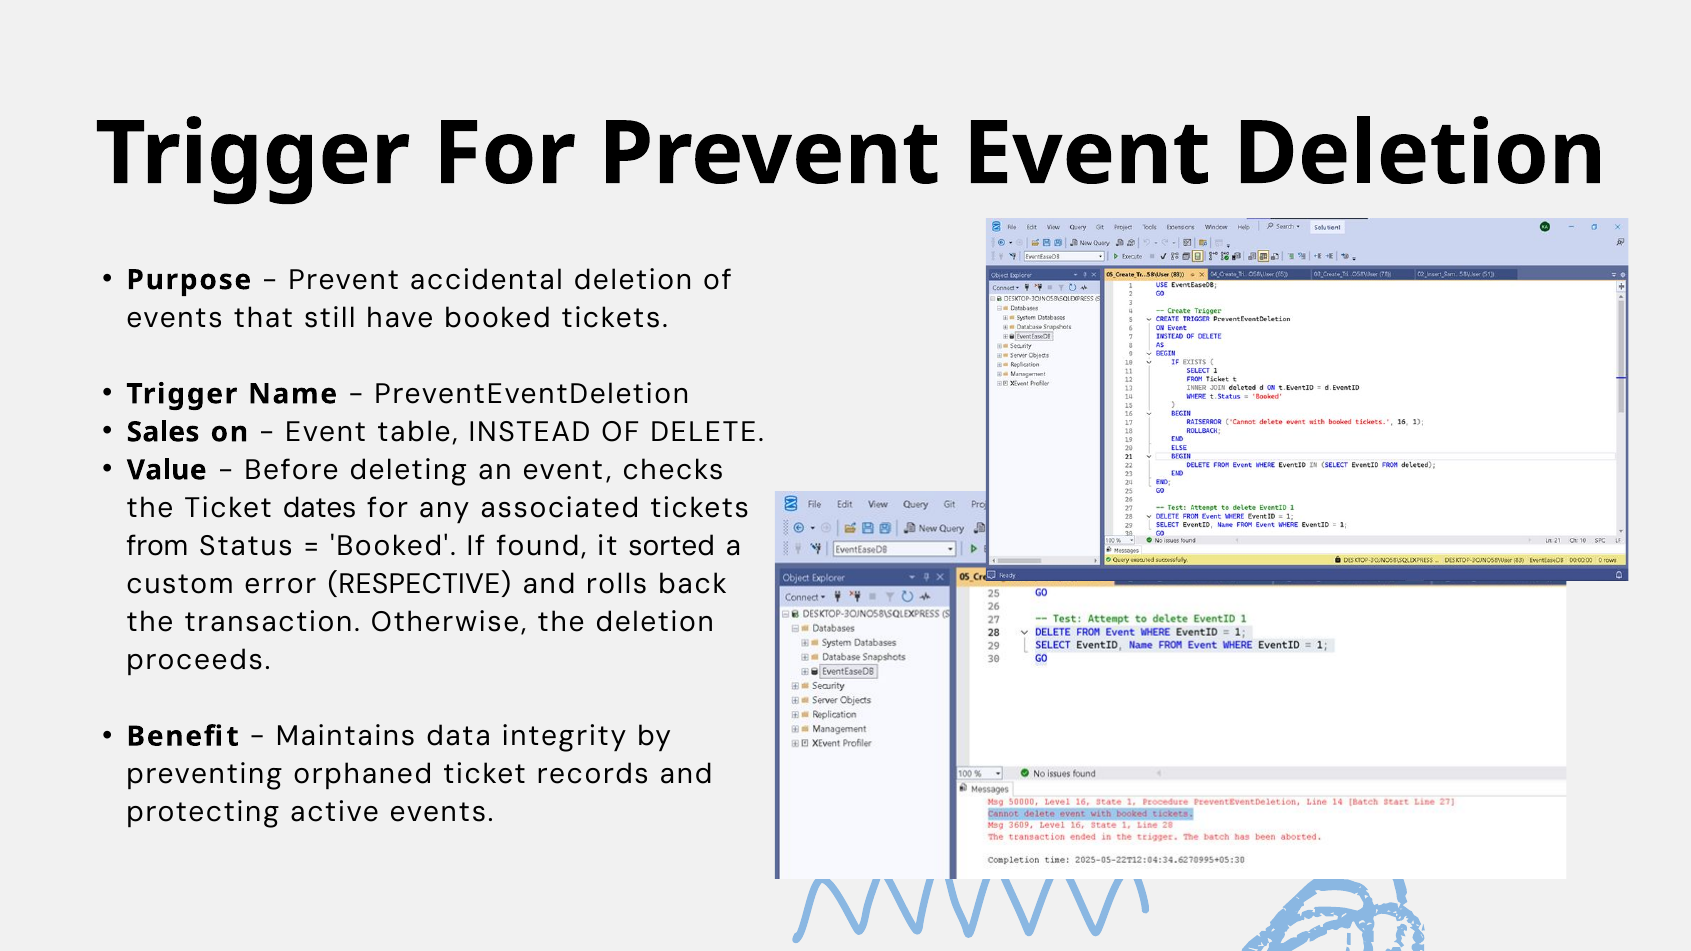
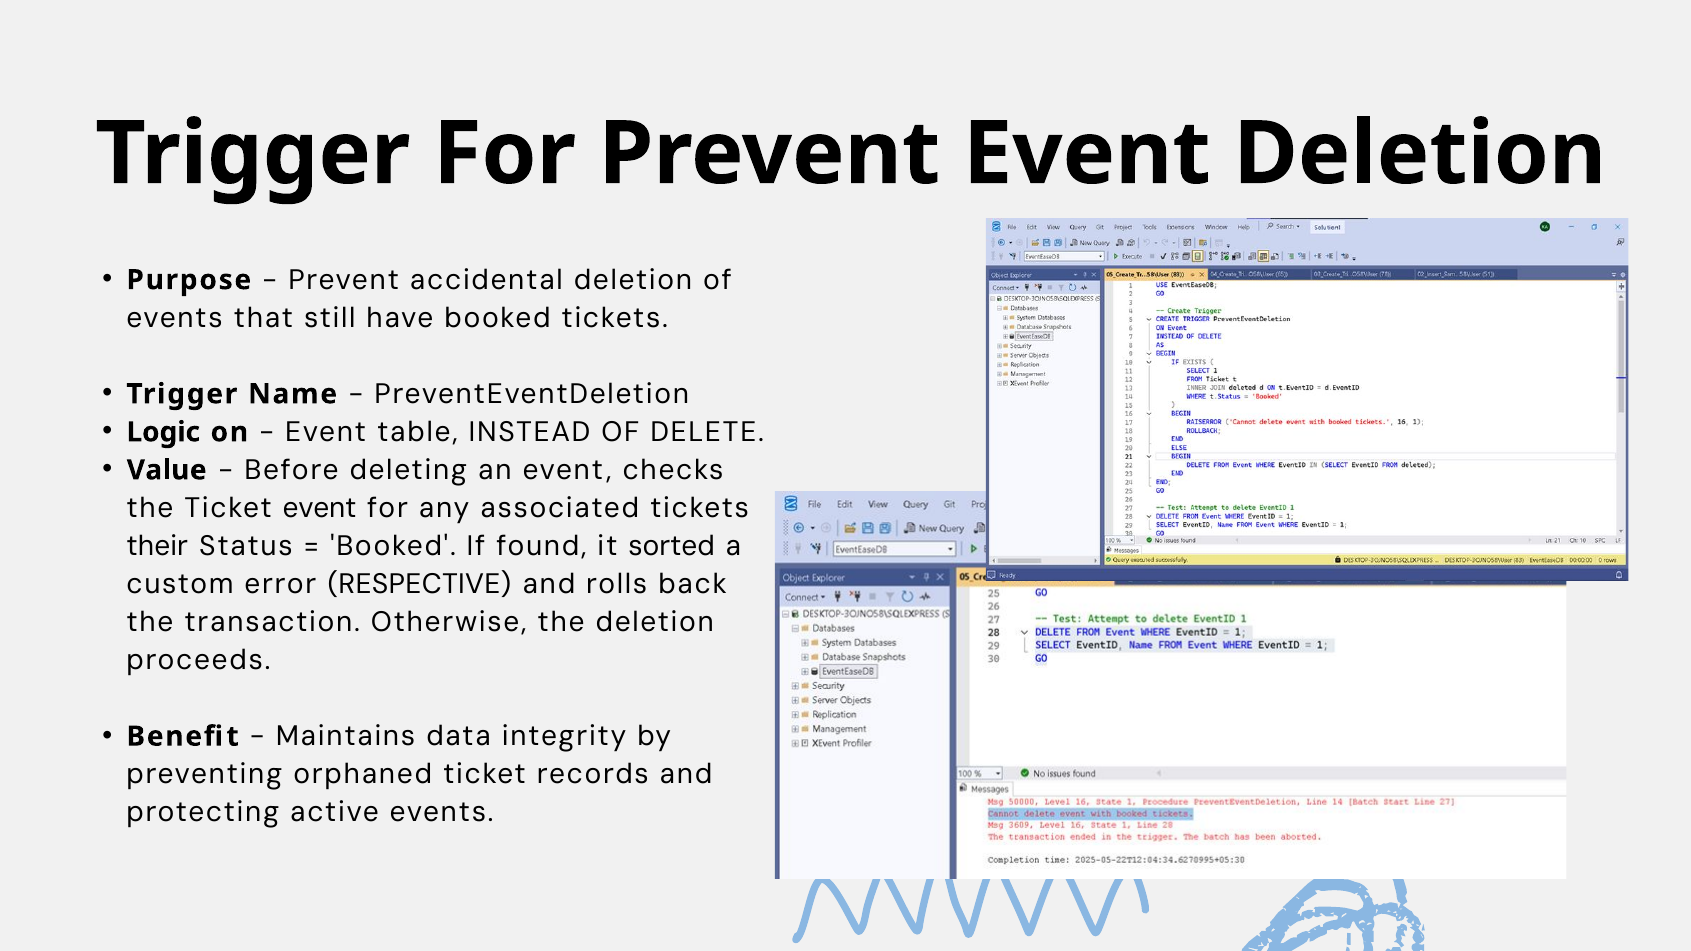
Sales: Sales -> Logic
Ticket dates: dates -> event
from: from -> their
